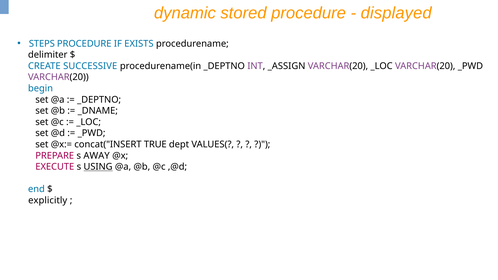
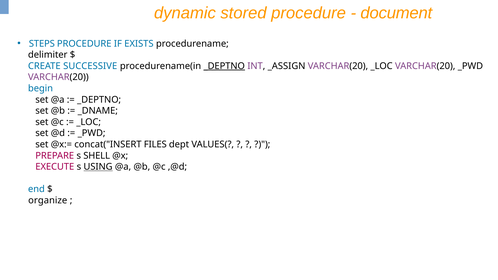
displayed: displayed -> document
_DEPTNO at (224, 66) underline: none -> present
TRUE: TRUE -> FILES
AWAY: AWAY -> SHELL
explicitly: explicitly -> organize
